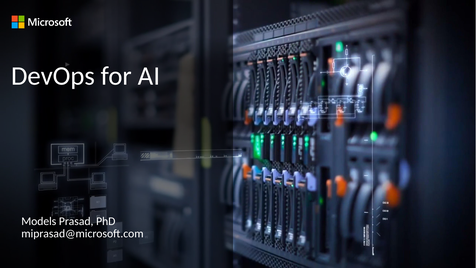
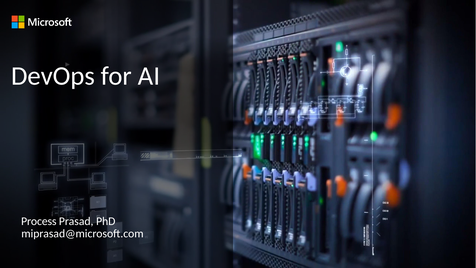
Models: Models -> Process
